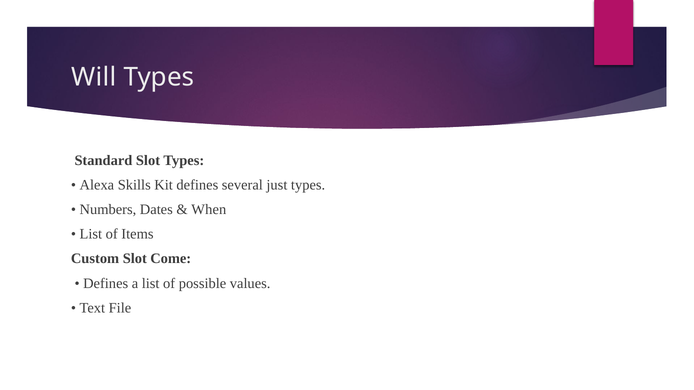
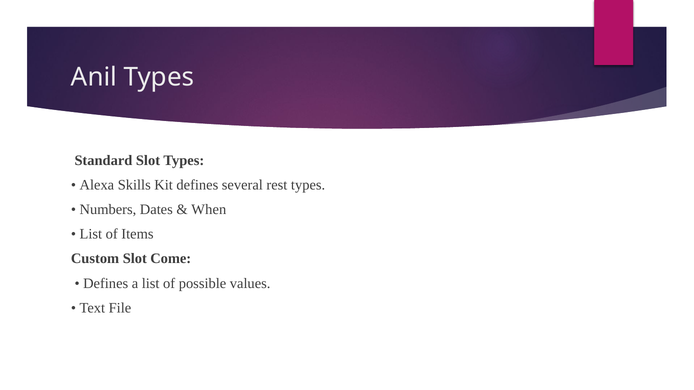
Will: Will -> Anil
just: just -> rest
